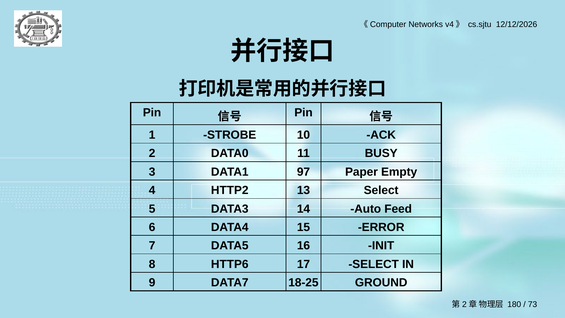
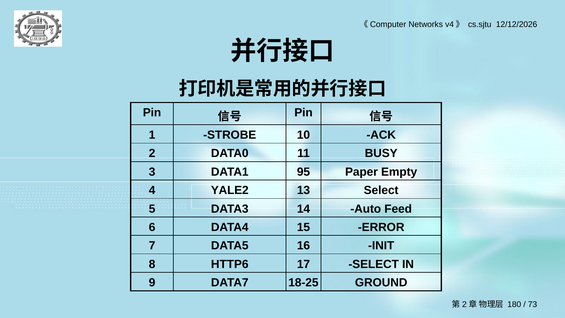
97: 97 -> 95
HTTP2: HTTP2 -> YALE2
